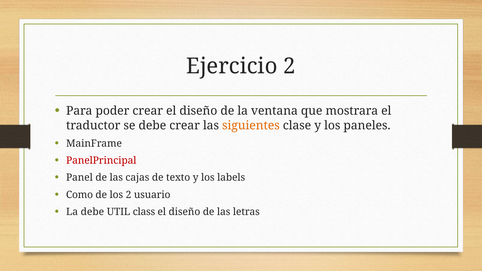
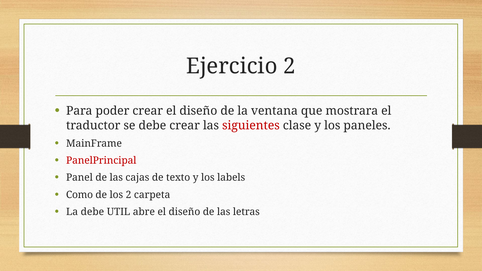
siguientes colour: orange -> red
usuario: usuario -> carpeta
class: class -> abre
